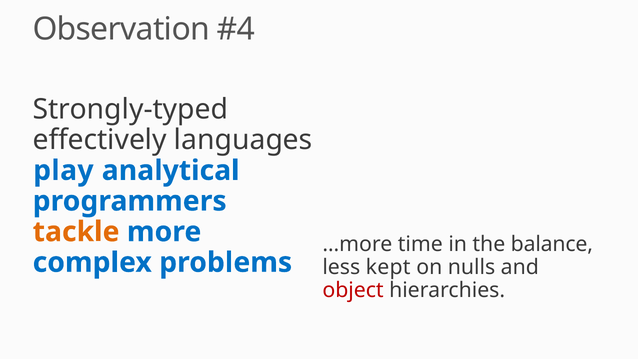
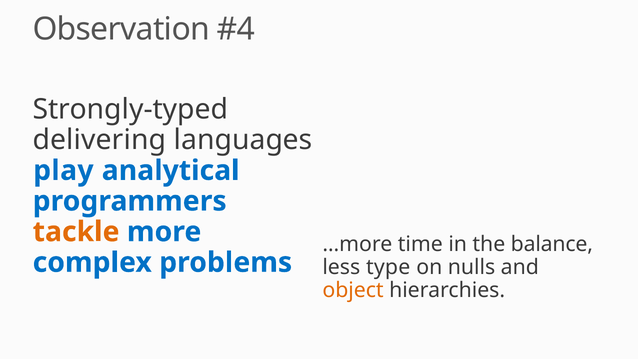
effectively: effectively -> delivering
kept: kept -> type
object colour: red -> orange
